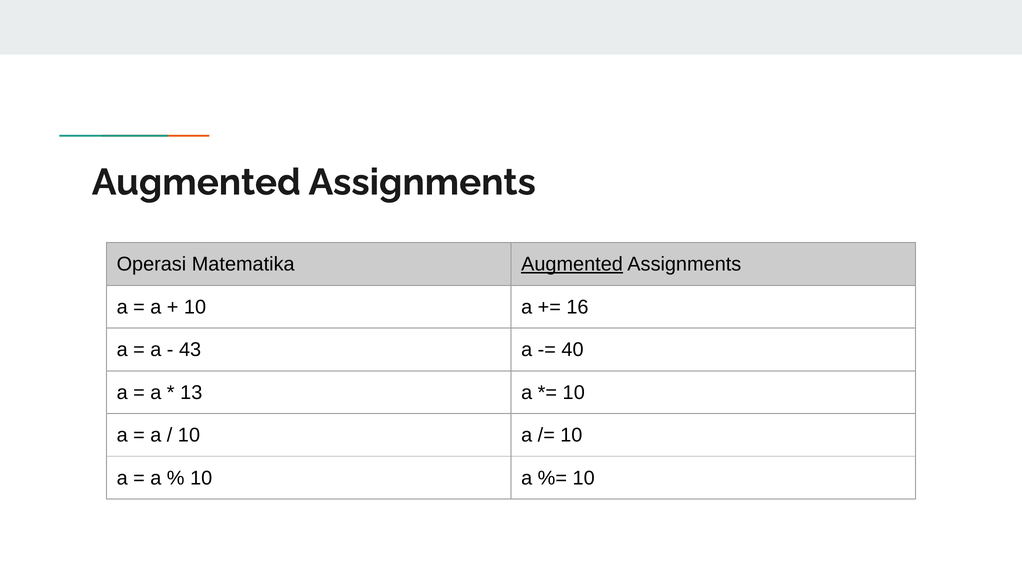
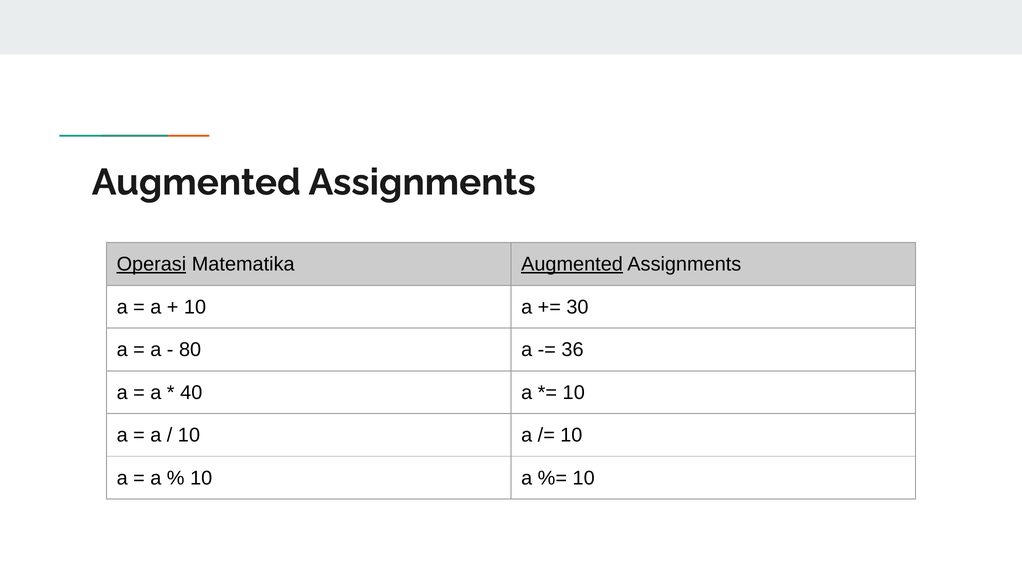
Operasi underline: none -> present
16: 16 -> 30
43: 43 -> 80
40: 40 -> 36
13: 13 -> 40
